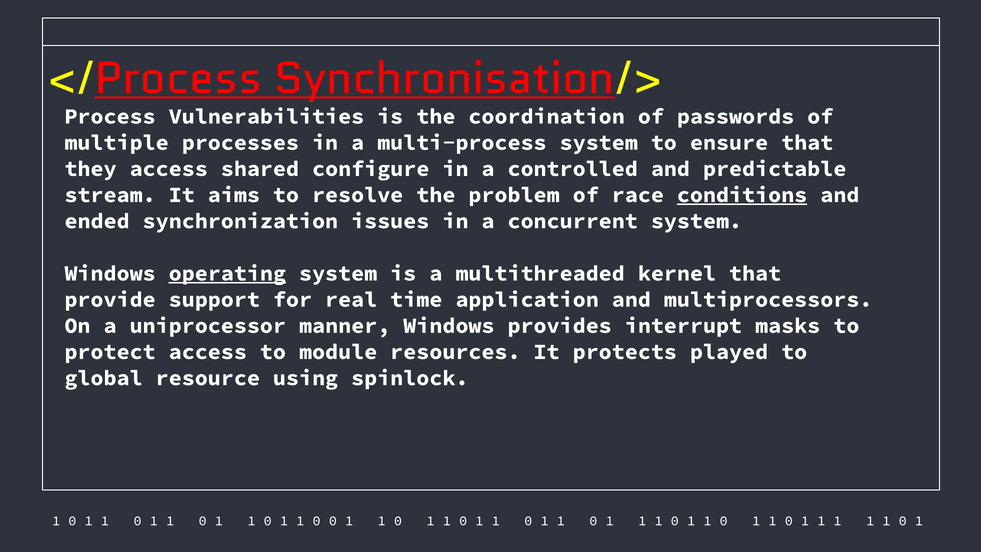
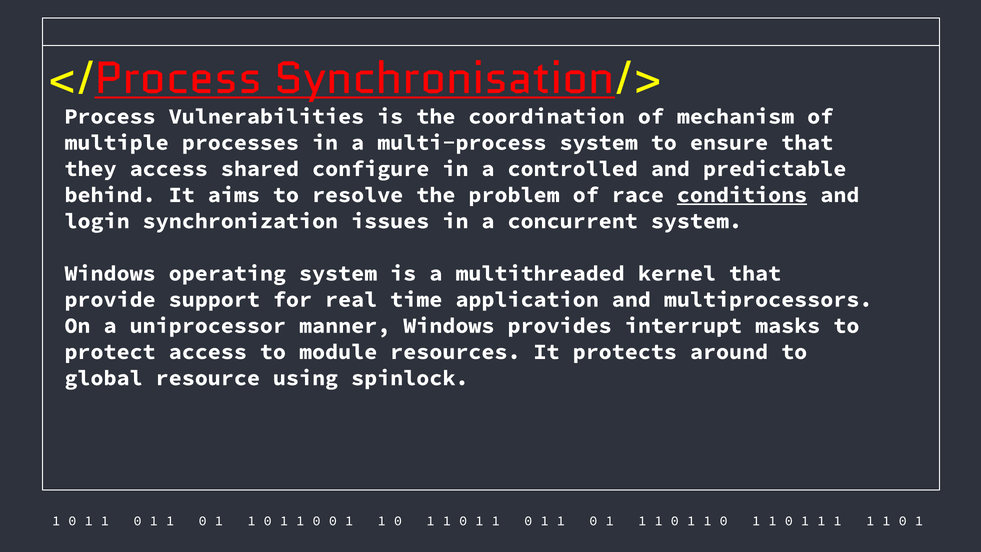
passwords: passwords -> mechanism
stream: stream -> behind
ended: ended -> login
operating underline: present -> none
played: played -> around
